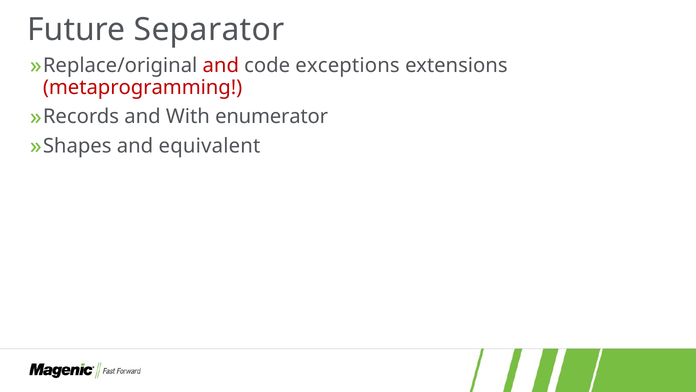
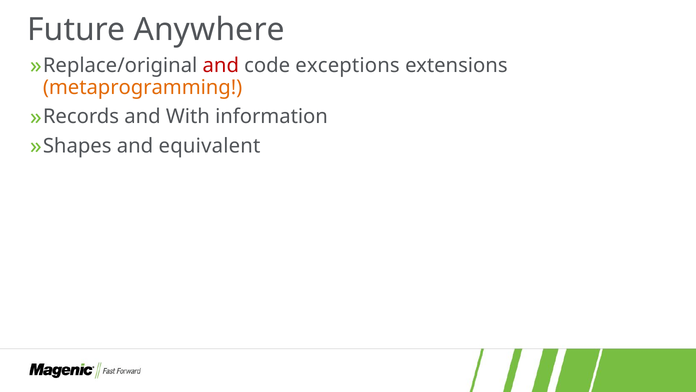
Separator: Separator -> Anywhere
metaprogramming colour: red -> orange
enumerator: enumerator -> information
